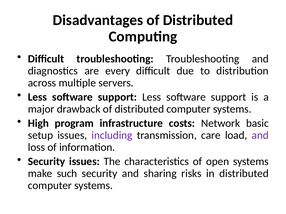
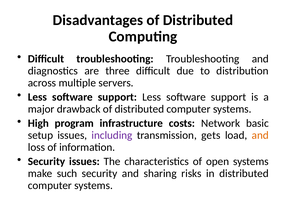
every: every -> three
care: care -> gets
and at (260, 136) colour: purple -> orange
